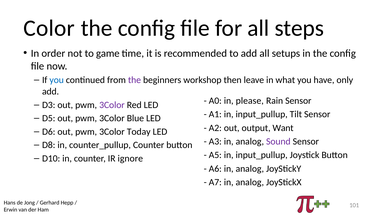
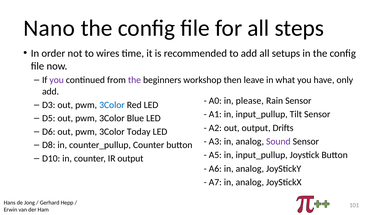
Color: Color -> Nano
game: game -> wires
you at (57, 80) colour: blue -> purple
3Color at (112, 105) colour: purple -> blue
Want: Want -> Drifts
IR ignore: ignore -> output
